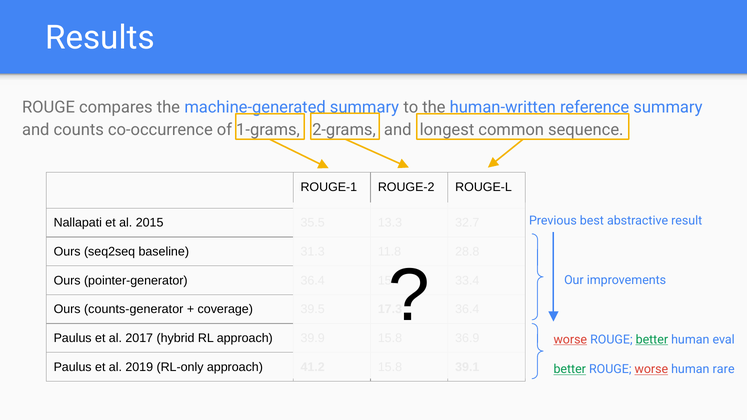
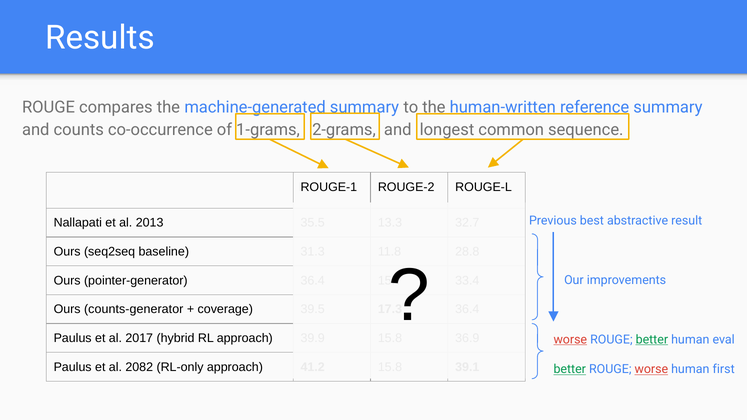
2015: 2015 -> 2013
2019: 2019 -> 2082
rare: rare -> first
